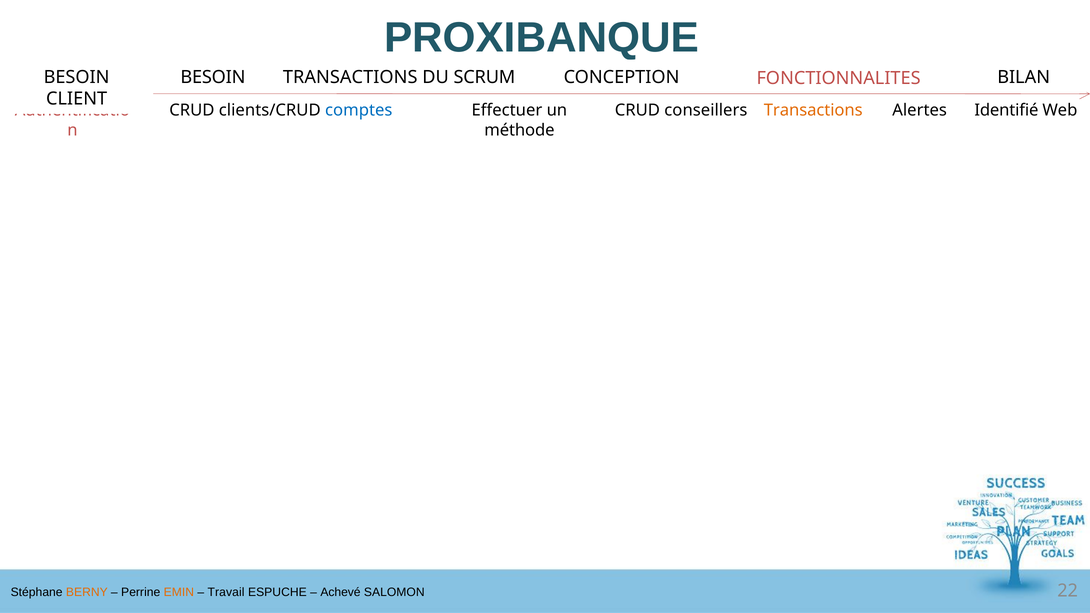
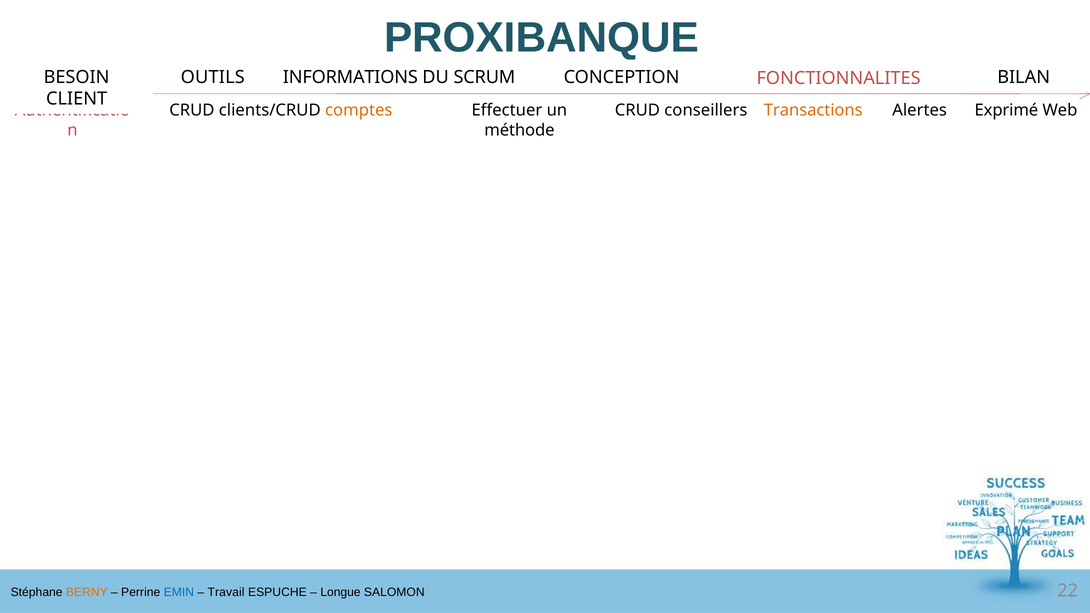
BESOIN at (213, 77): BESOIN -> OUTILS
TRANSACTIONS at (350, 77): TRANSACTIONS -> INFORMATIONS
comptes colour: blue -> orange
Identifié: Identifié -> Exprimé
EMIN colour: orange -> blue
Achevé: Achevé -> Longue
